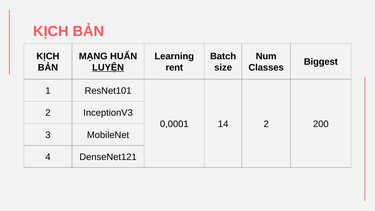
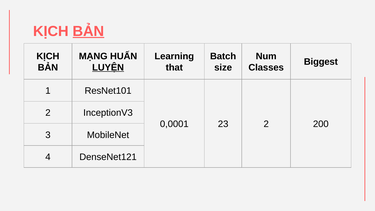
BẢN at (88, 31) underline: none -> present
rent: rent -> that
14: 14 -> 23
